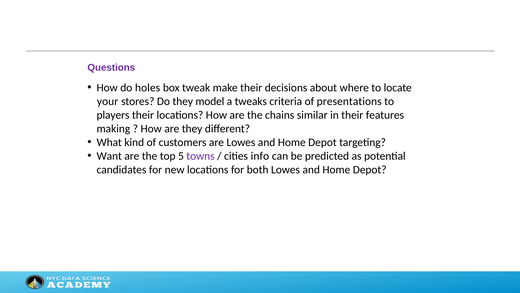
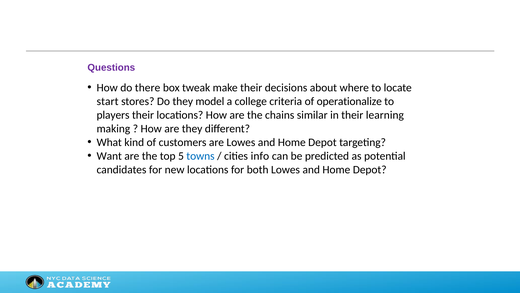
holes: holes -> there
your: your -> start
tweaks: tweaks -> college
presentations: presentations -> operationalize
features: features -> learning
towns colour: purple -> blue
